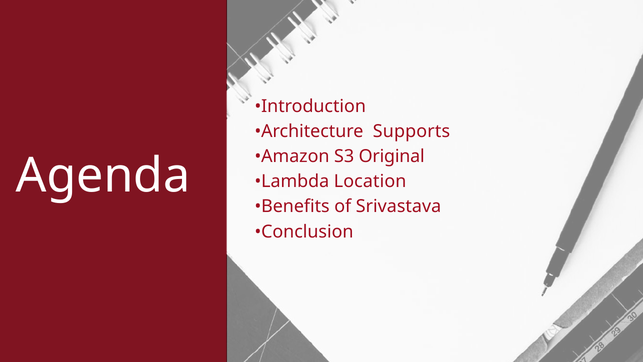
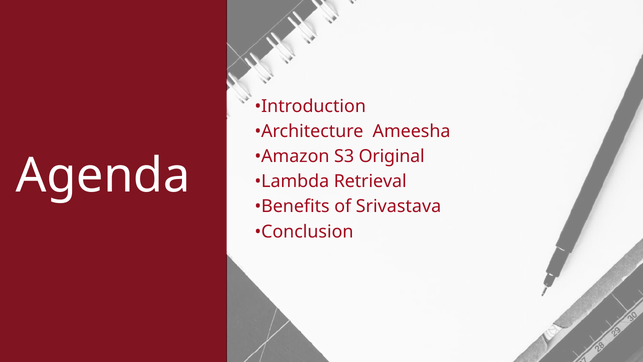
Supports: Supports -> Ameesha
Location: Location -> Retrieval
